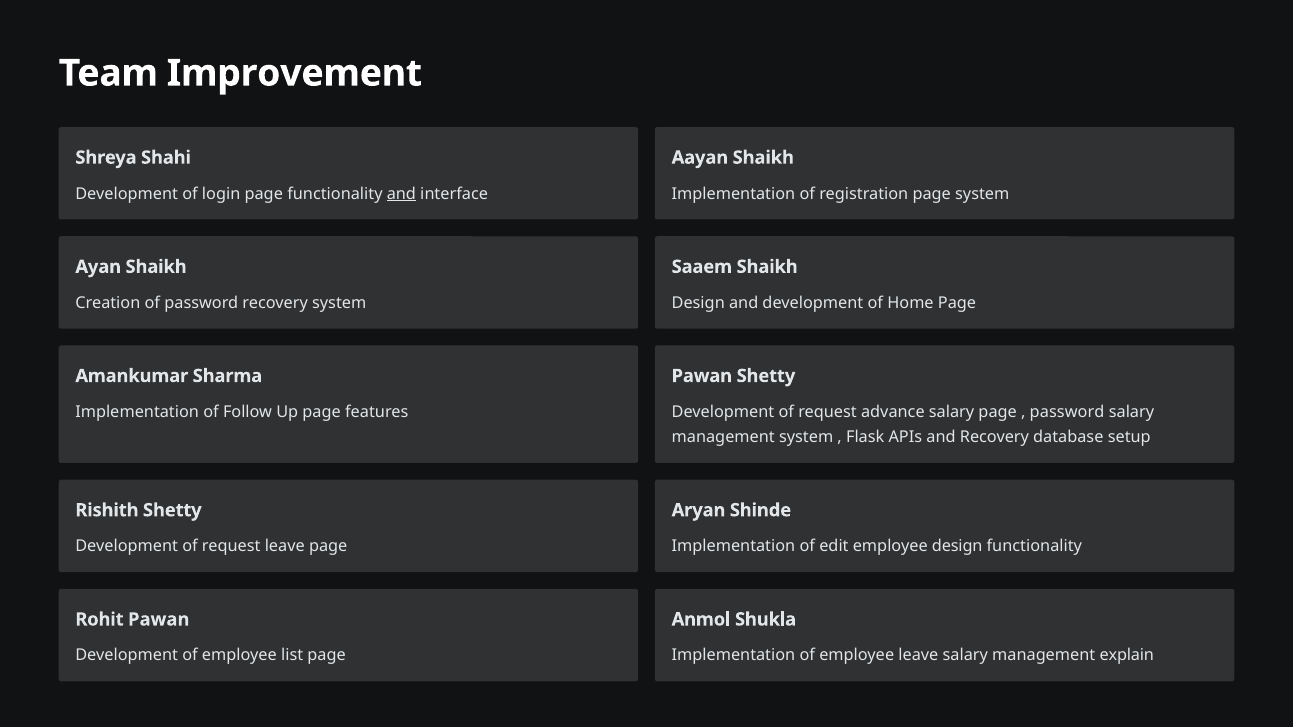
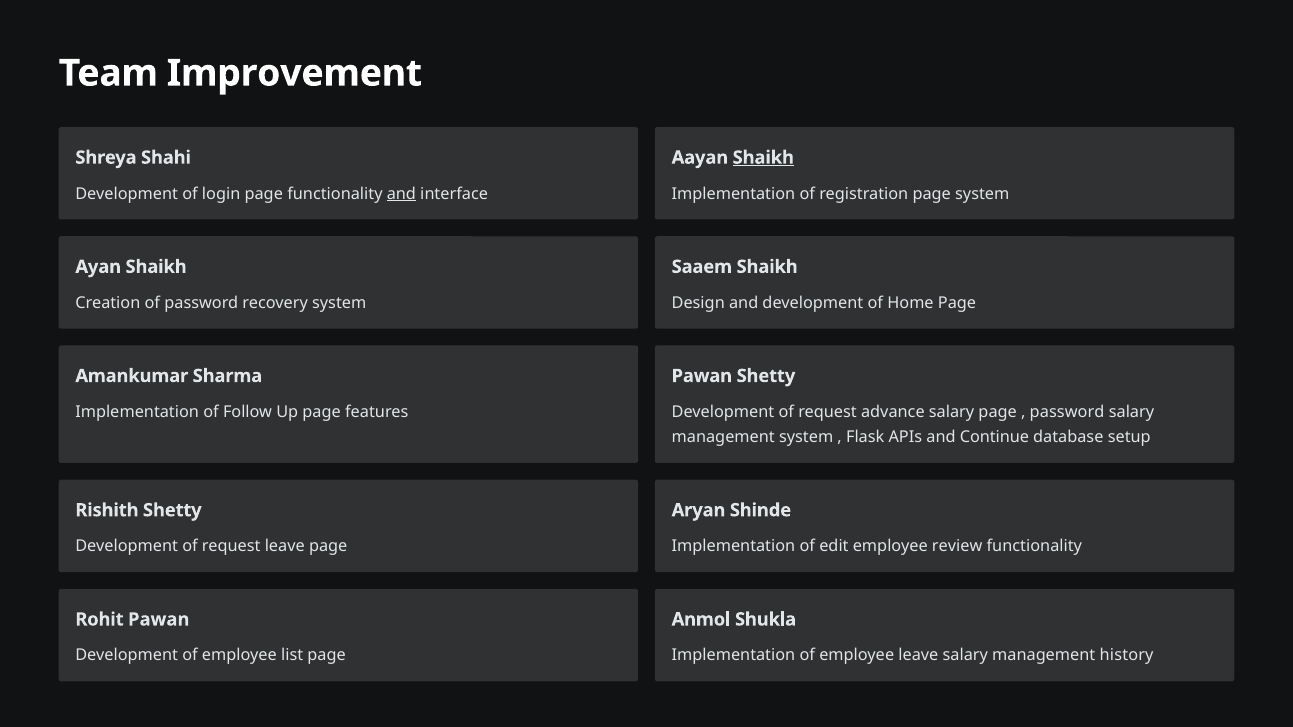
Shaikh at (763, 158) underline: none -> present
and Recovery: Recovery -> Continue
employee design: design -> review
explain: explain -> history
